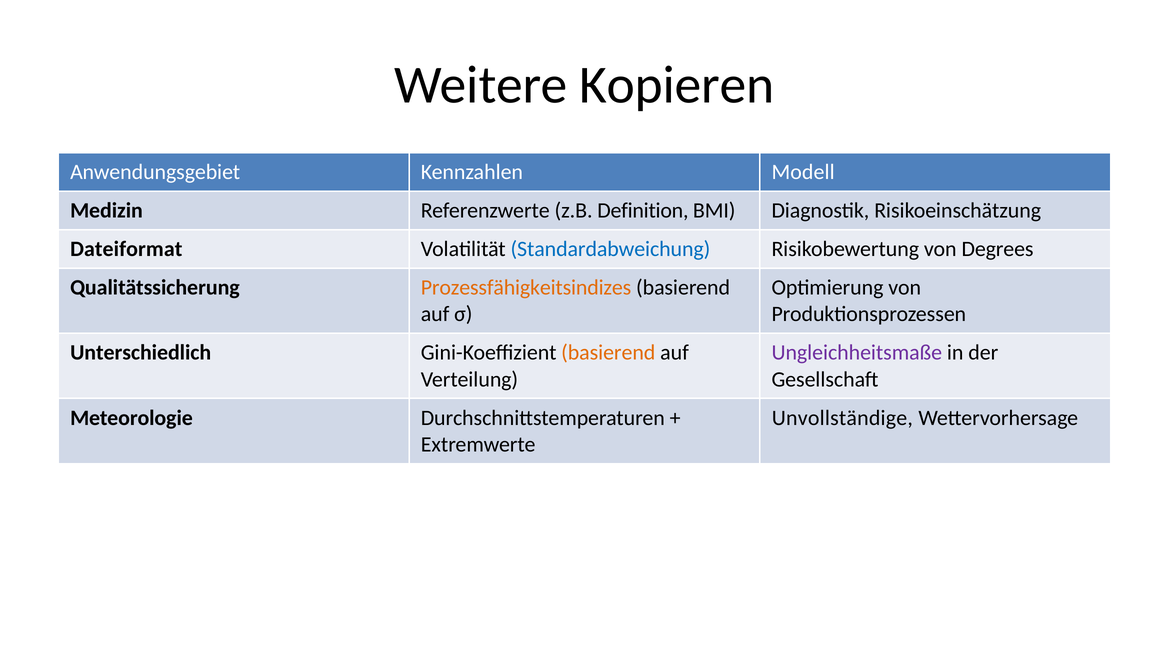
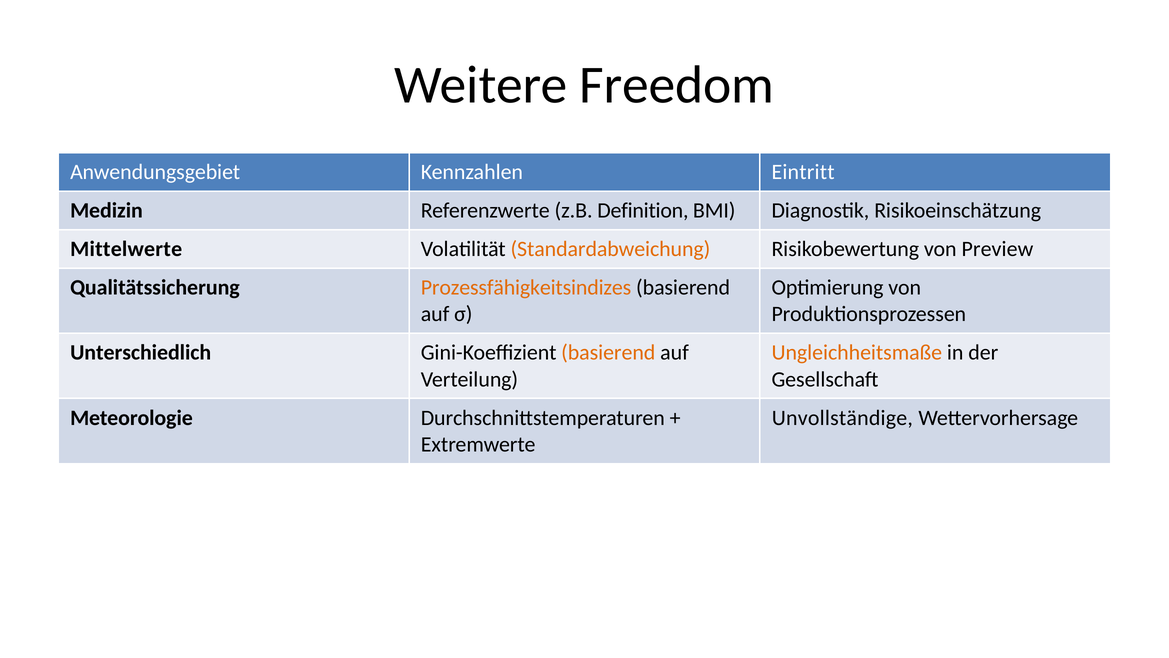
Kopieren: Kopieren -> Freedom
Modell: Modell -> Eintritt
Dateiformat: Dateiformat -> Mittelwerte
Standardabweichung colour: blue -> orange
Degrees: Degrees -> Preview
Ungleichheitsmaße colour: purple -> orange
